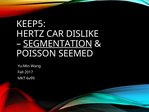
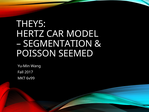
KEEP5: KEEP5 -> THEY5
DISLIKE: DISLIKE -> MODEL
SEGMENTATION underline: present -> none
